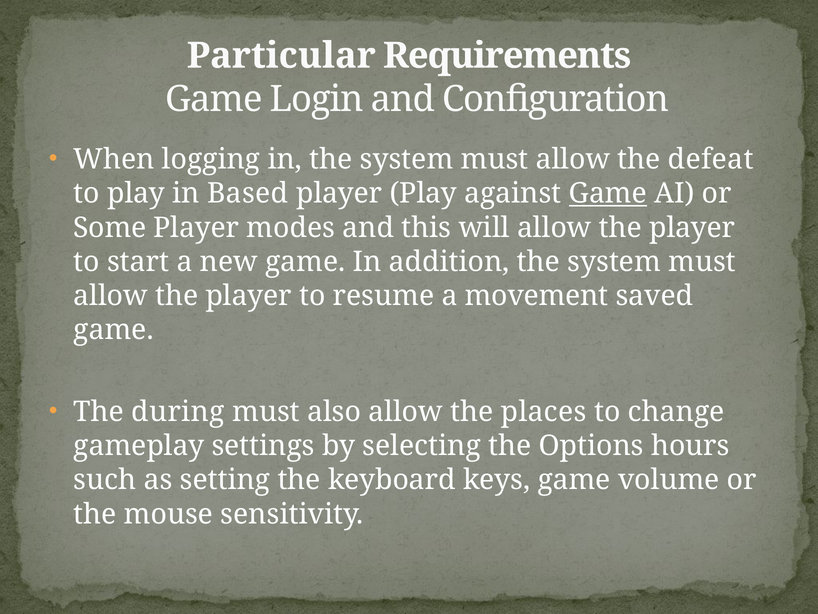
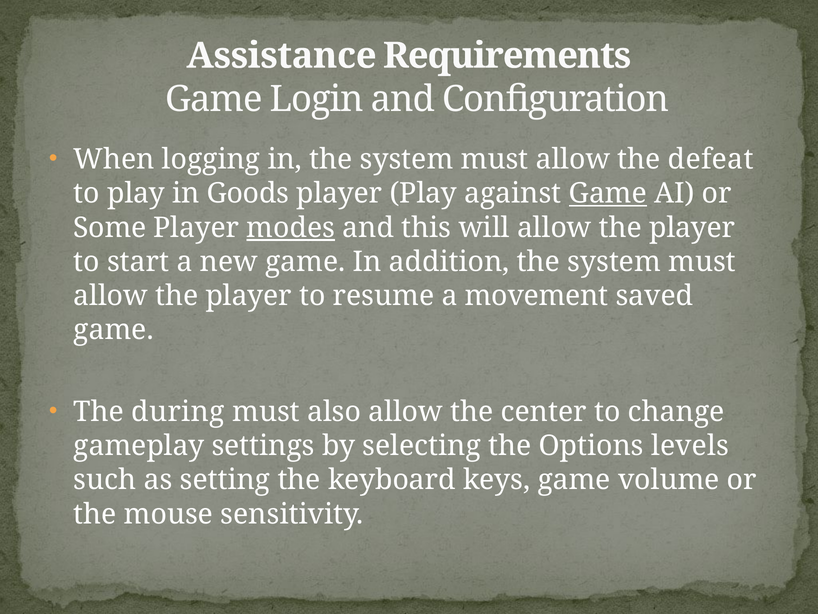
Particular: Particular -> Assistance
Based: Based -> Goods
modes underline: none -> present
places: places -> center
hours: hours -> levels
